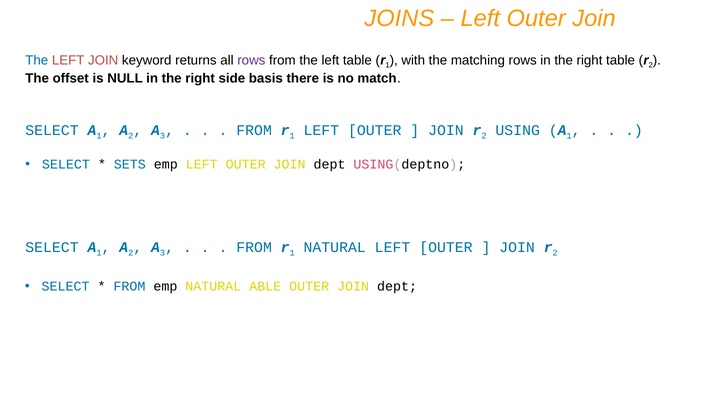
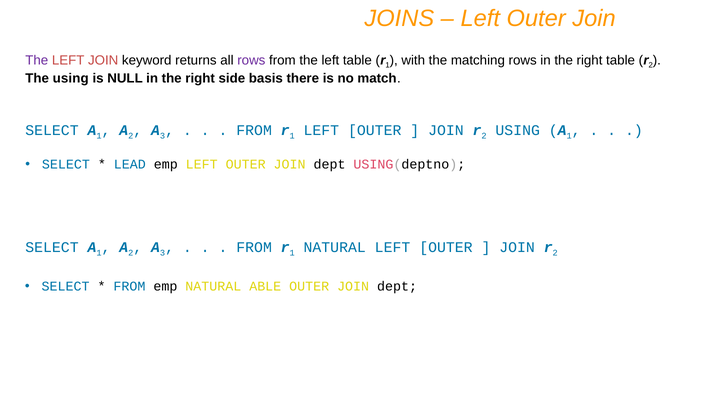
The at (37, 60) colour: blue -> purple
The offset: offset -> using
SETS: SETS -> LEAD
